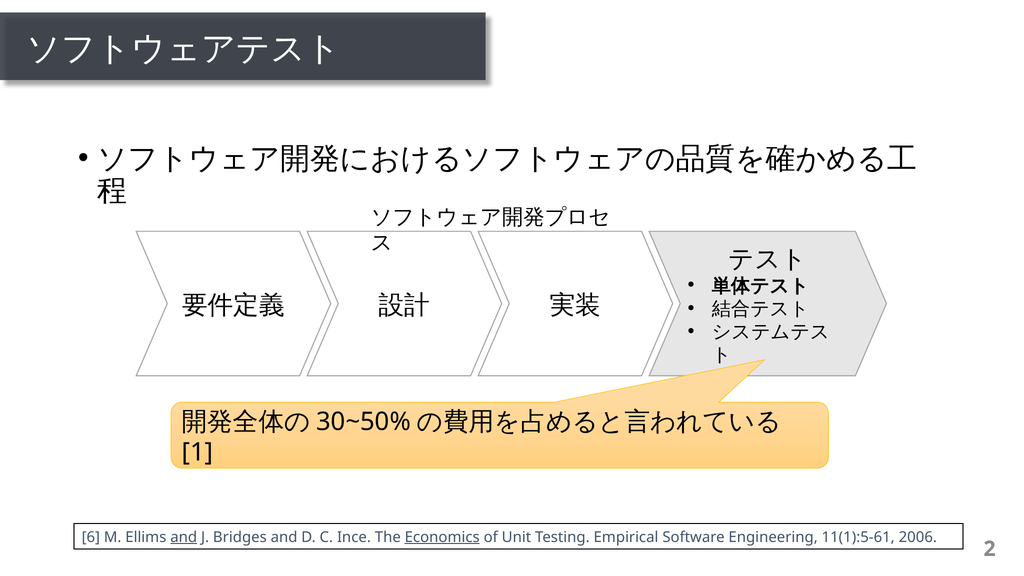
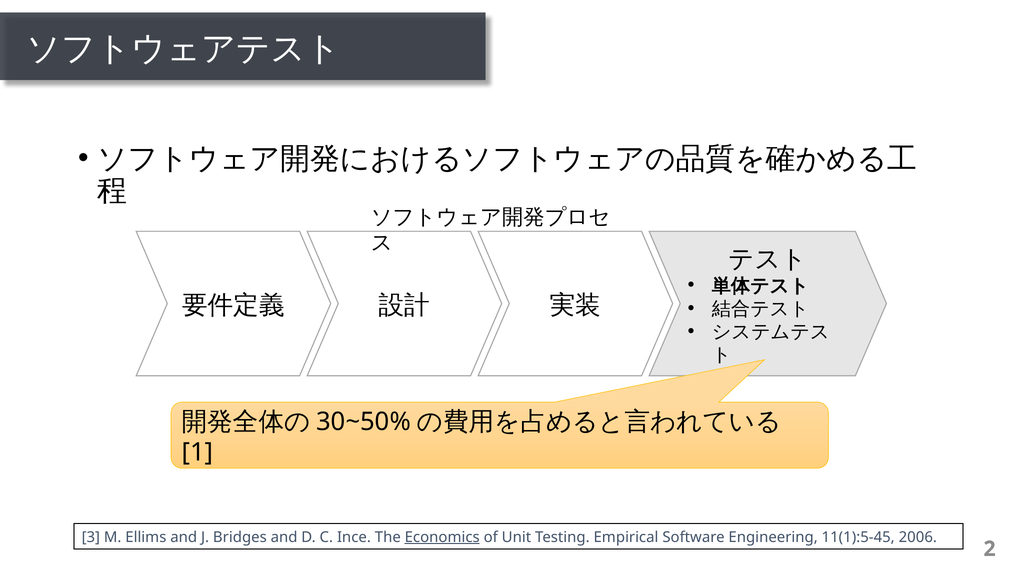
6: 6 -> 3
and at (184, 537) underline: present -> none
11(1):5-61: 11(1):5-61 -> 11(1):5-45
